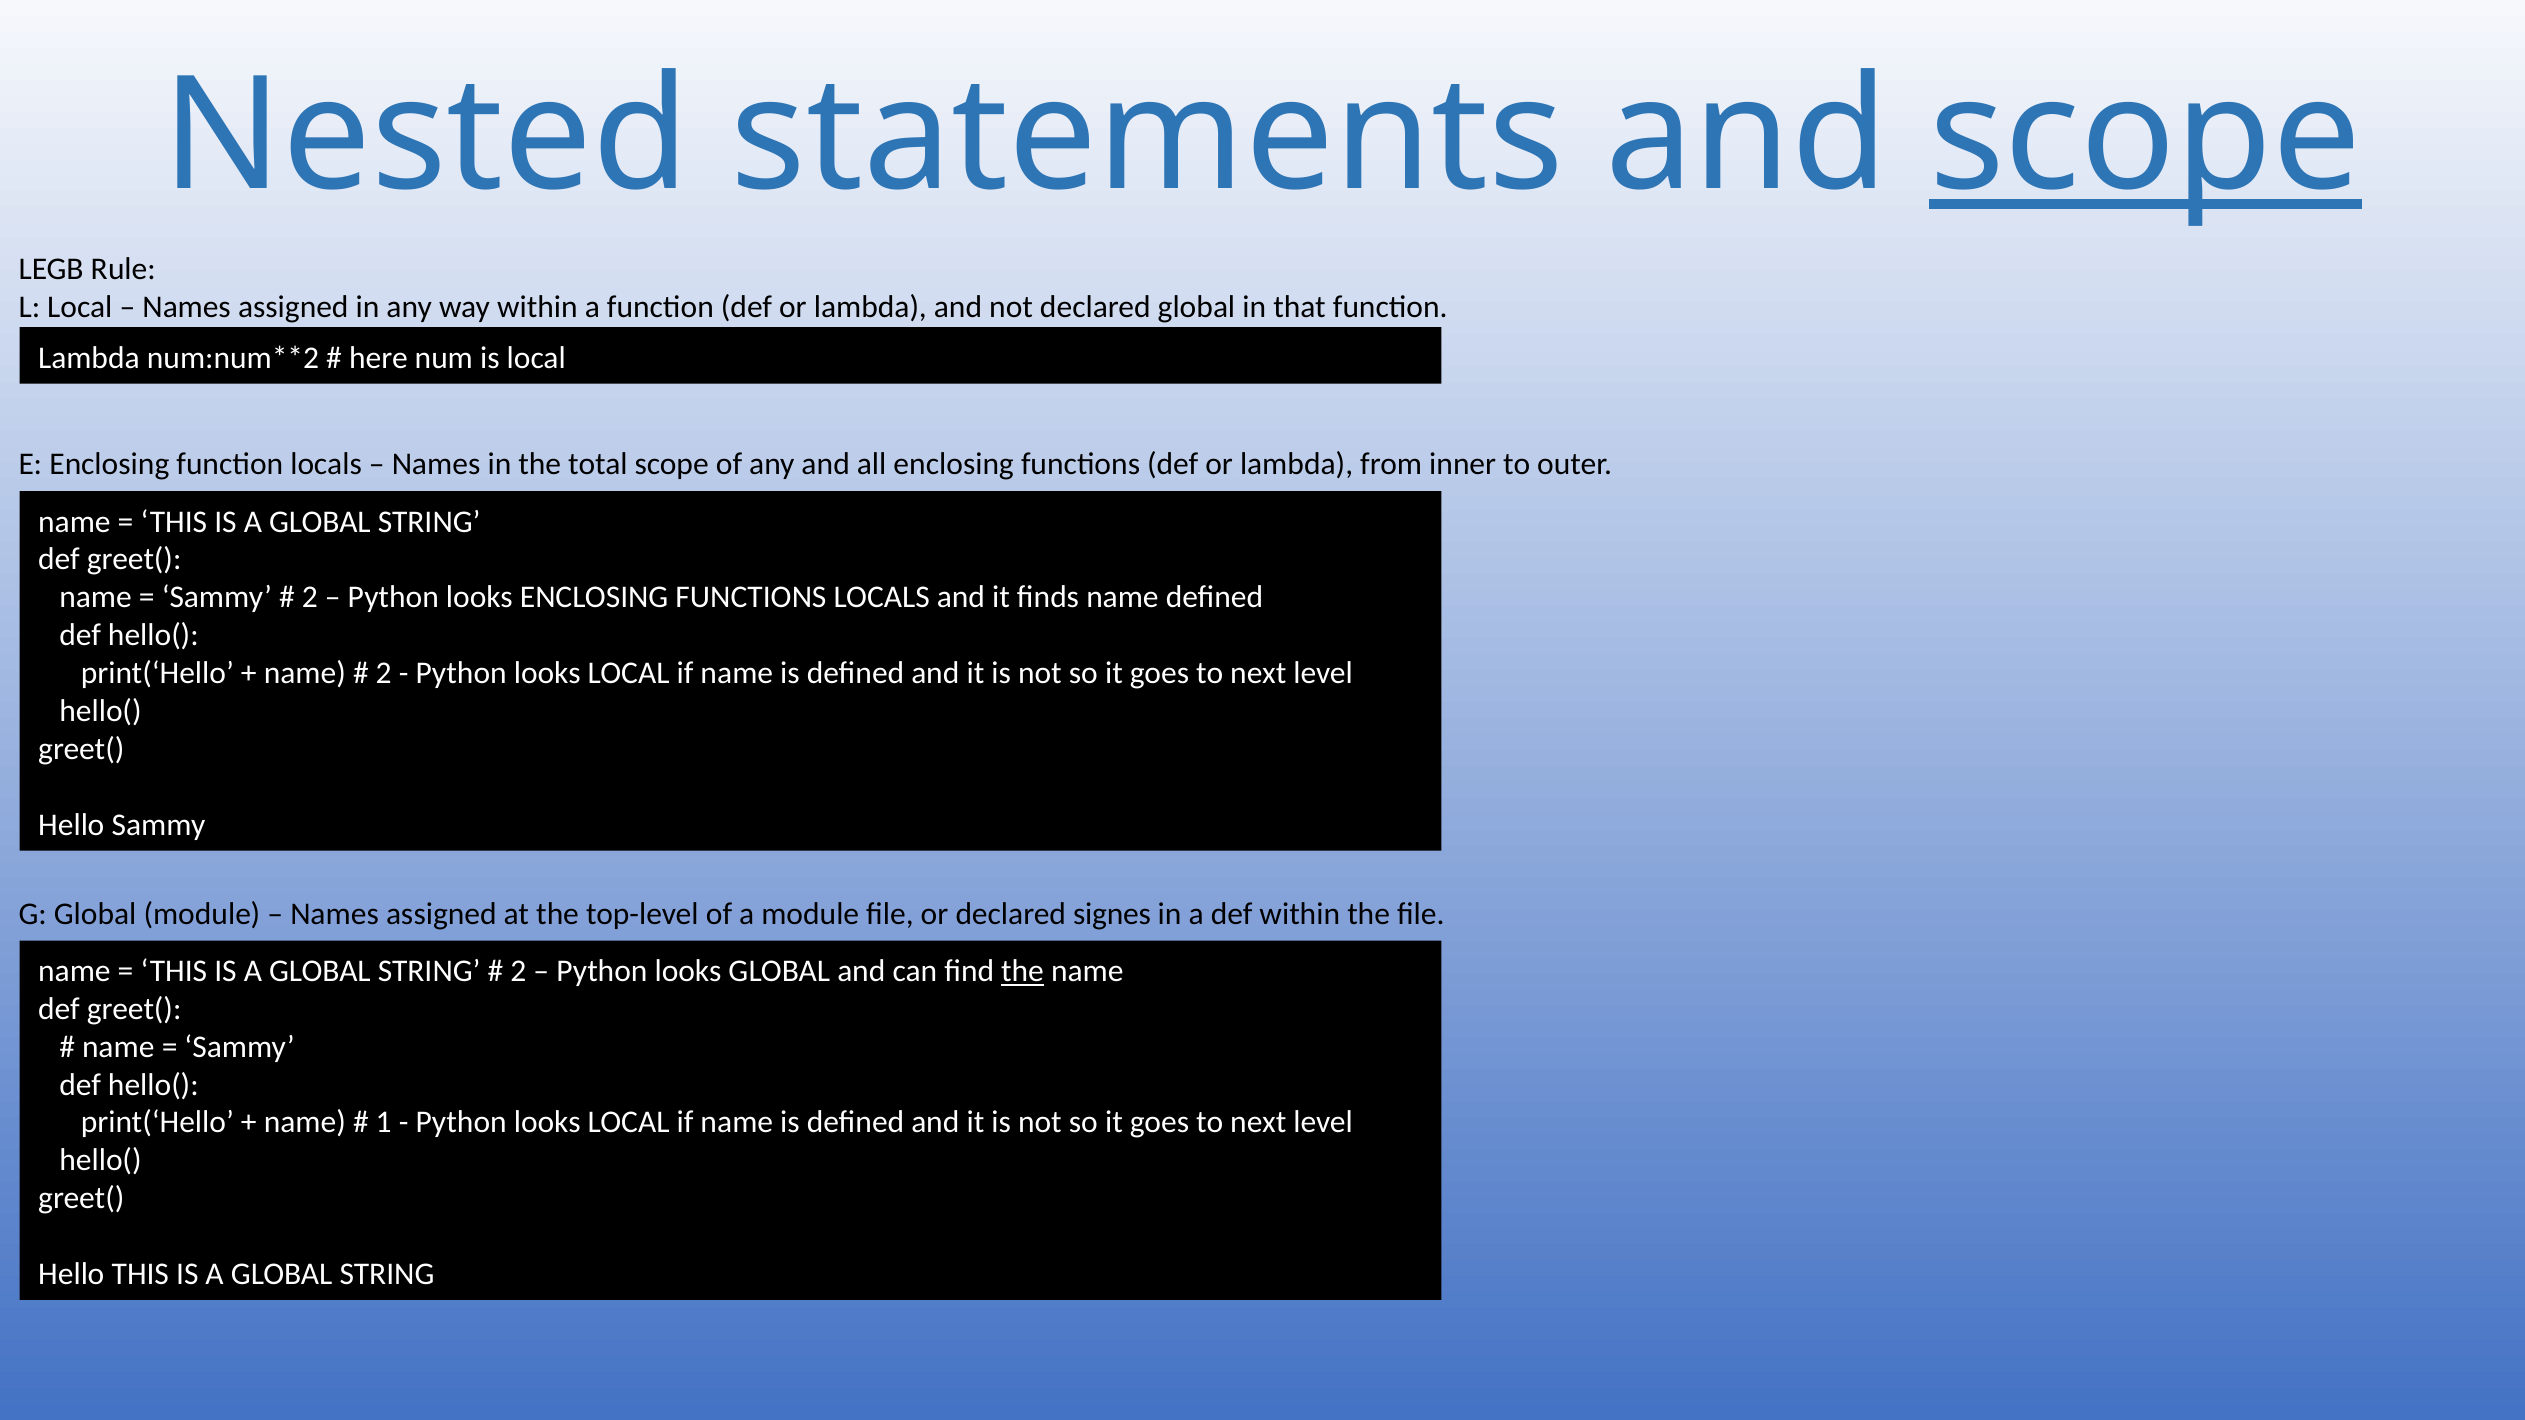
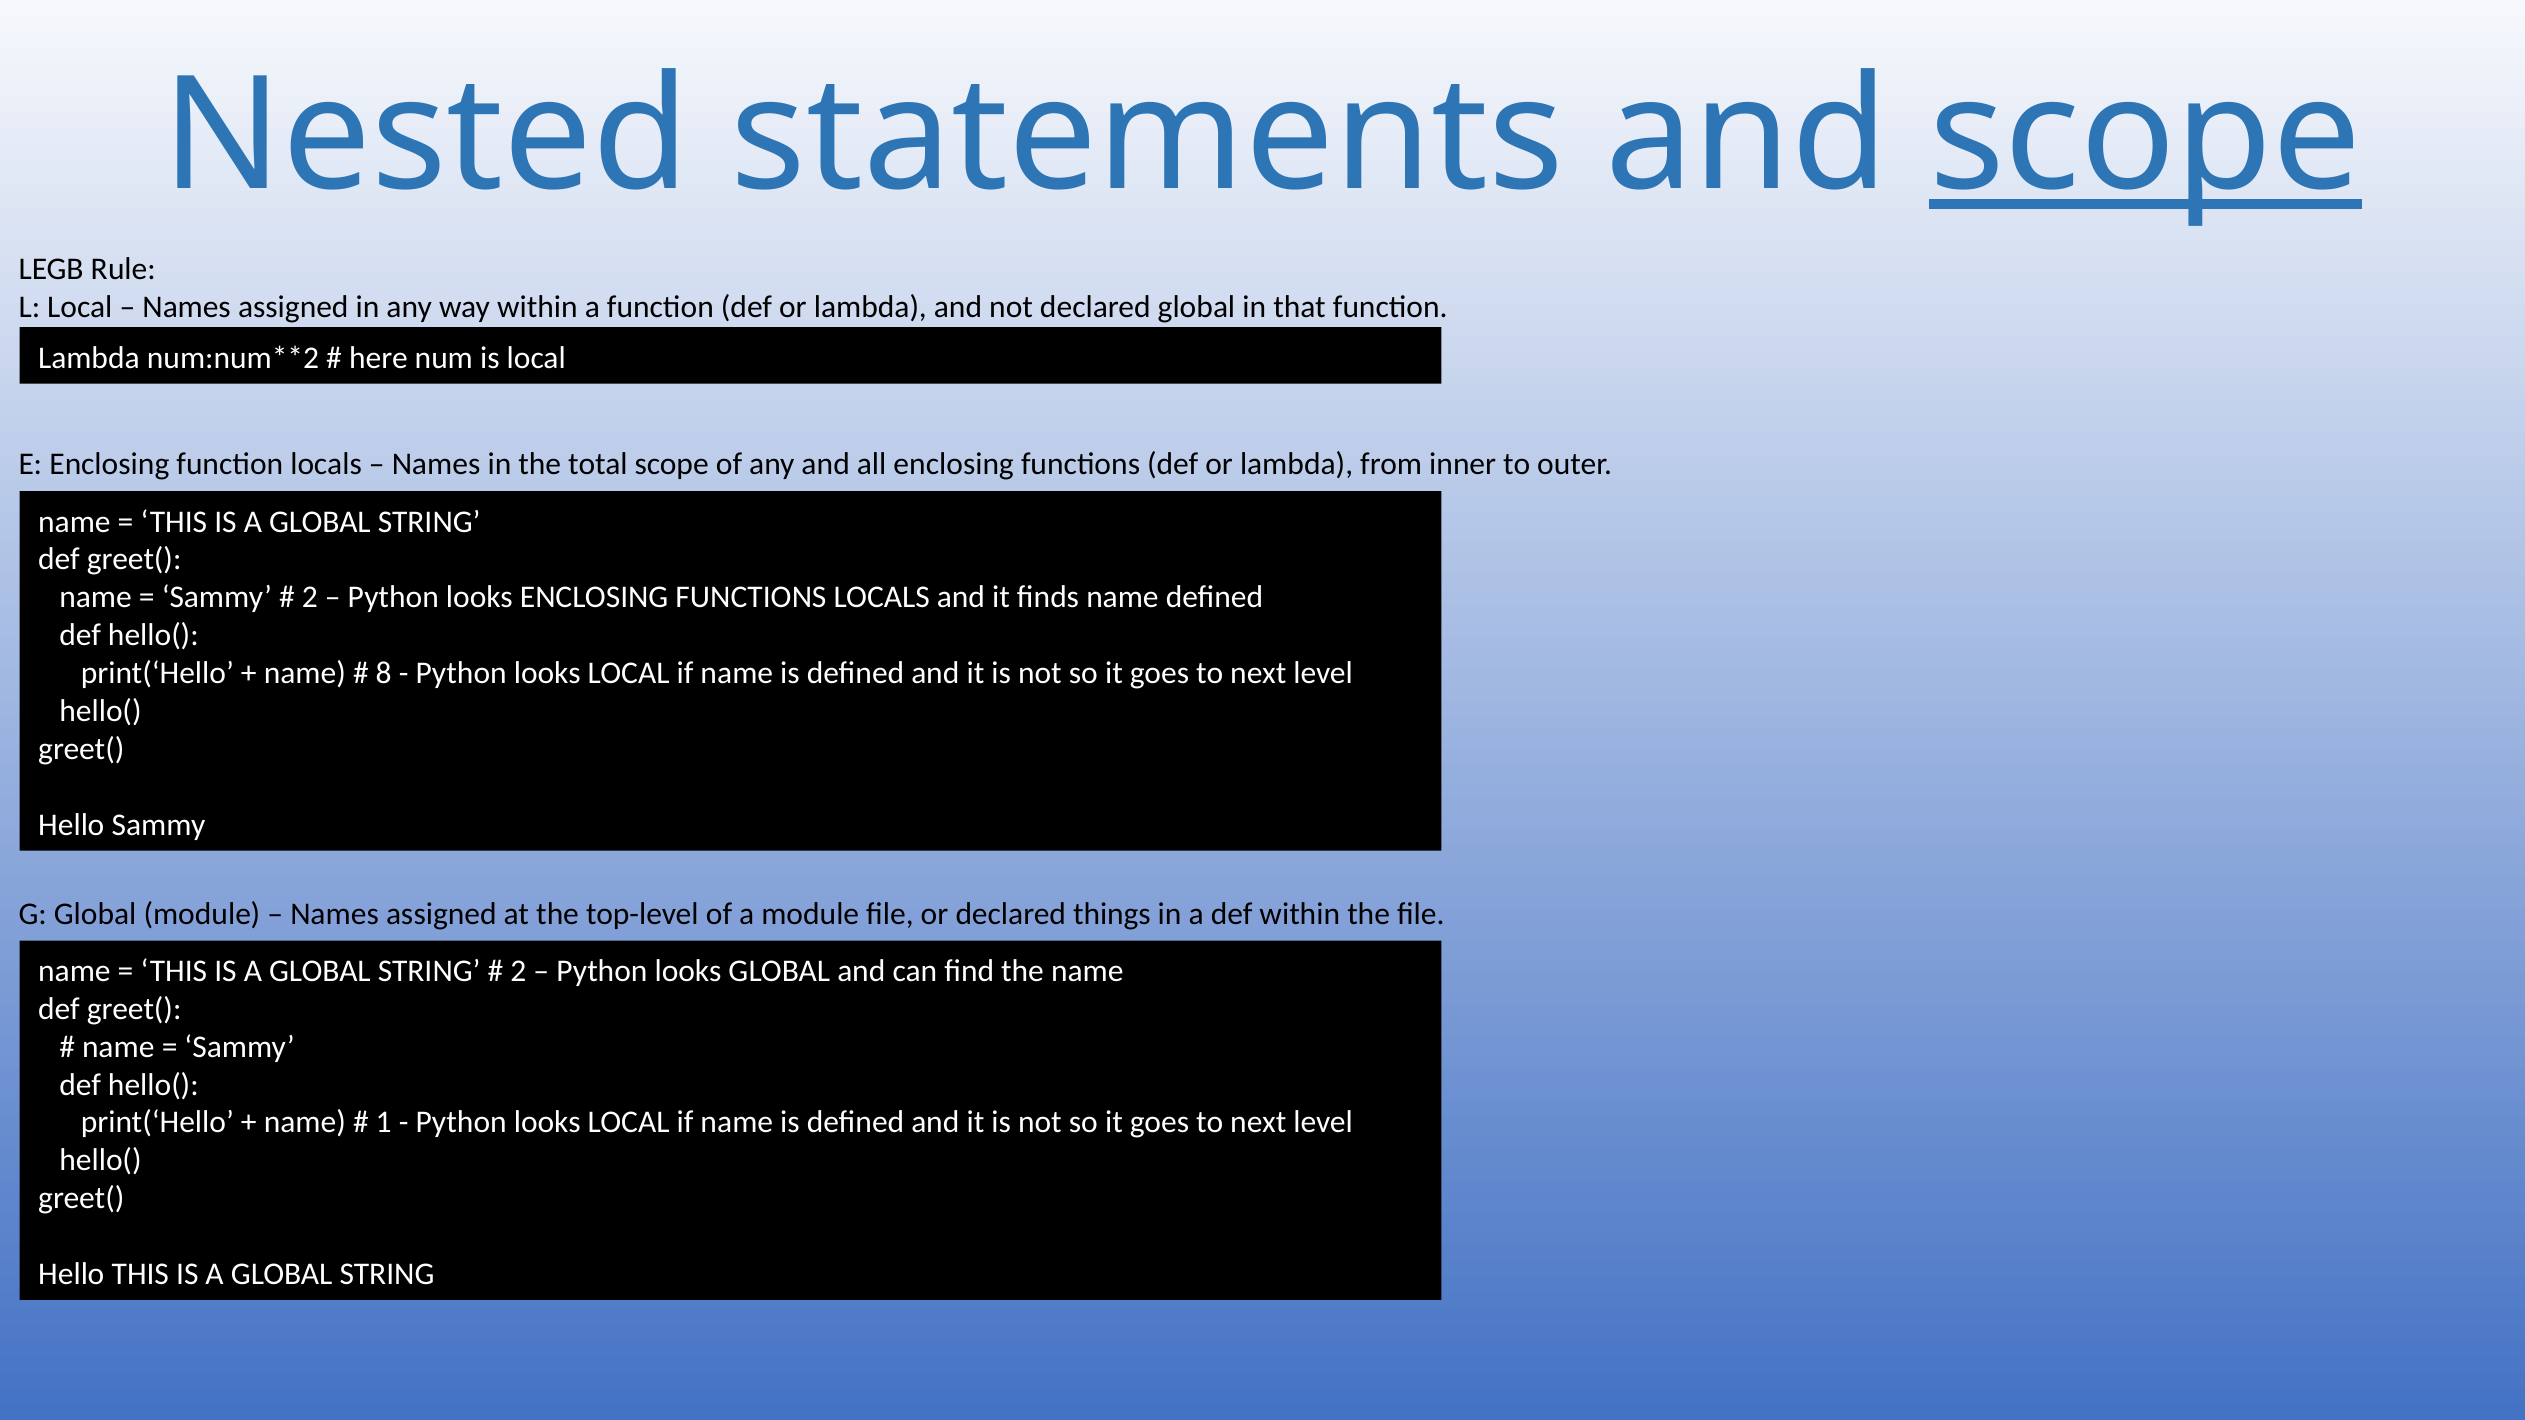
2 at (384, 673): 2 -> 8
signes: signes -> things
the at (1023, 971) underline: present -> none
